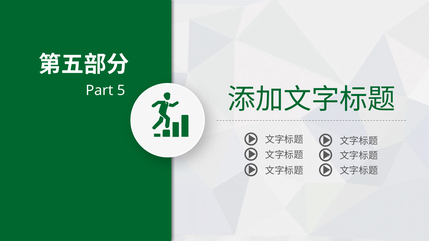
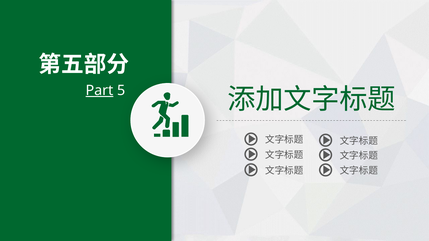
Part underline: none -> present
